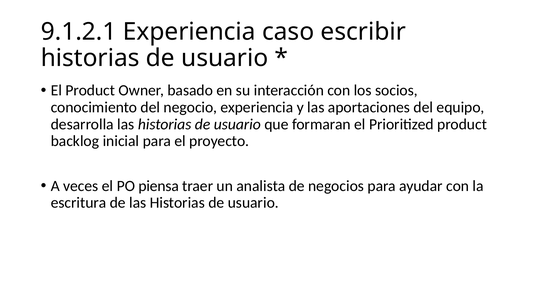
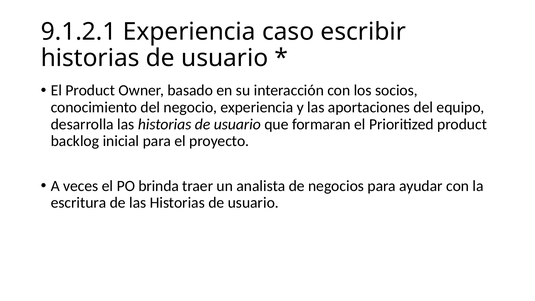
piensa: piensa -> brinda
